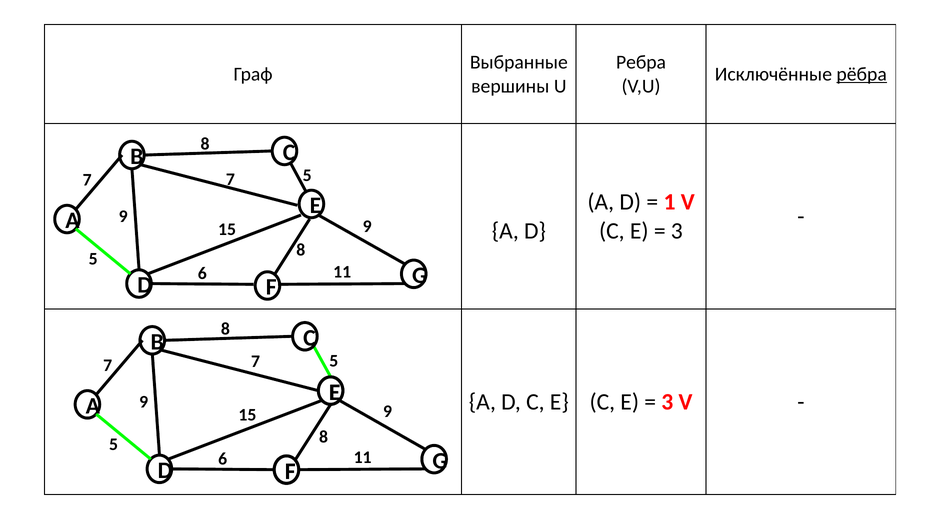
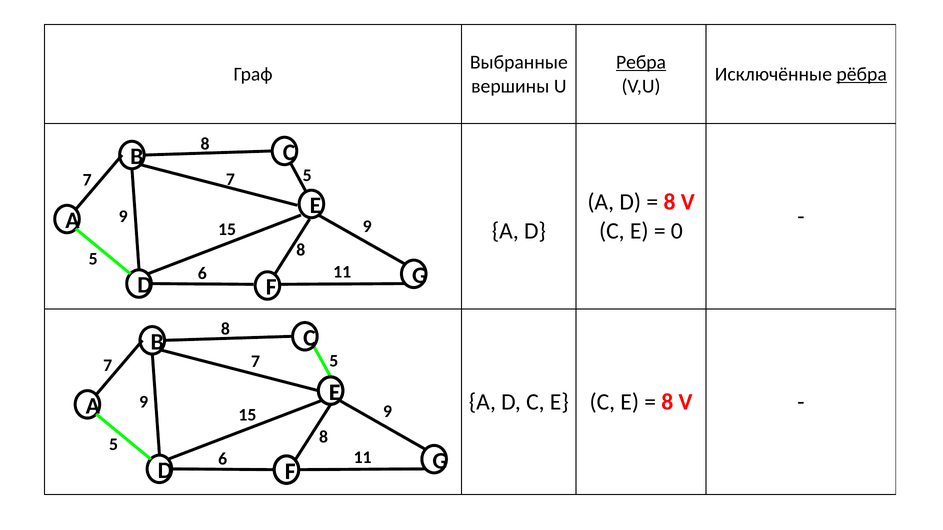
Ребра underline: none -> present
1 at (670, 202): 1 -> 8
3 at (677, 231): 3 -> 0
3 at (667, 402): 3 -> 8
